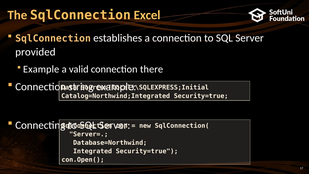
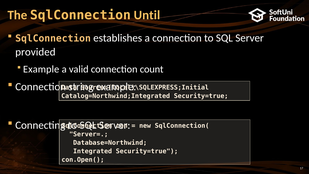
Excel: Excel -> Until
there: there -> count
